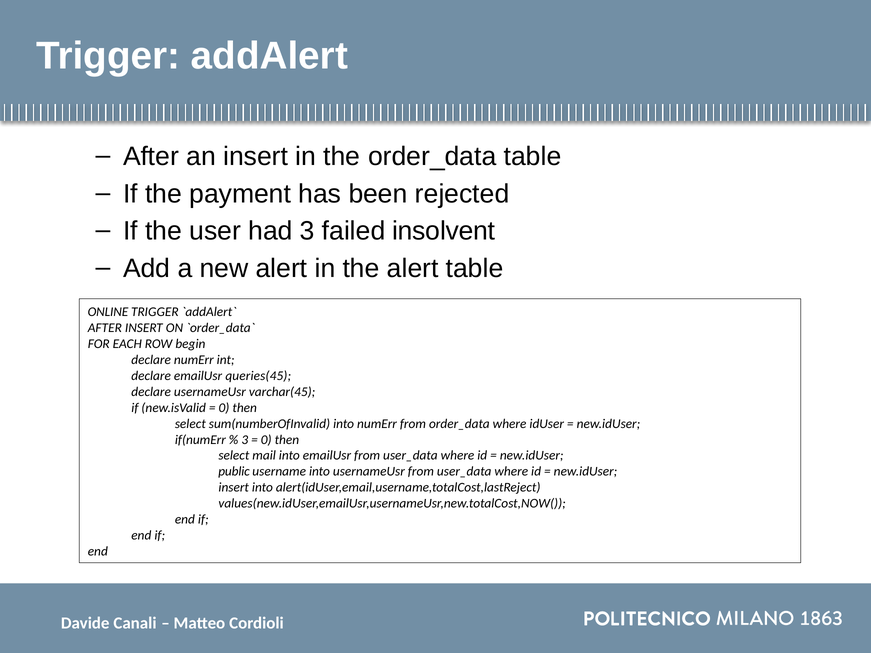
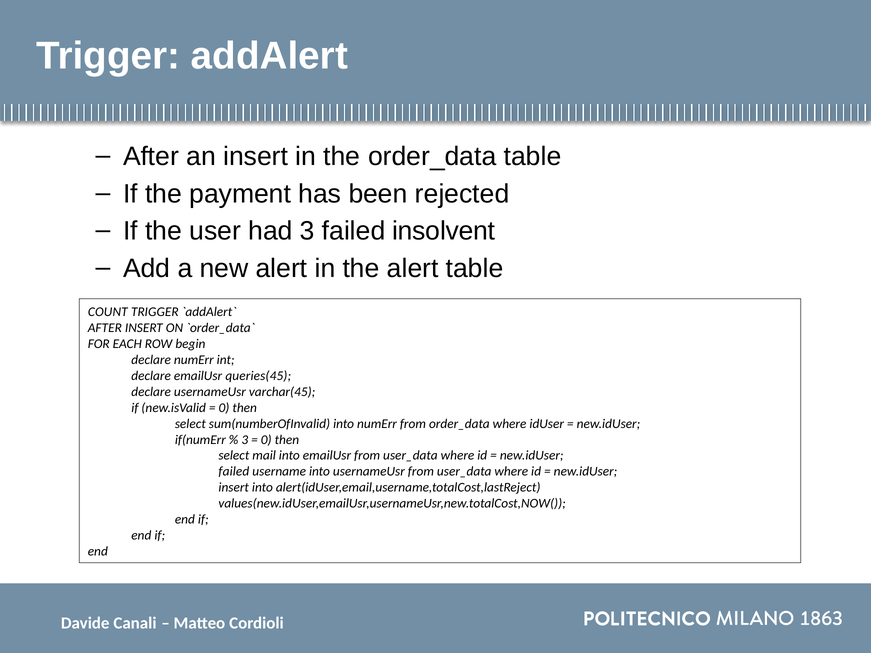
ONLINE: ONLINE -> COUNT
public at (234, 472): public -> failed
